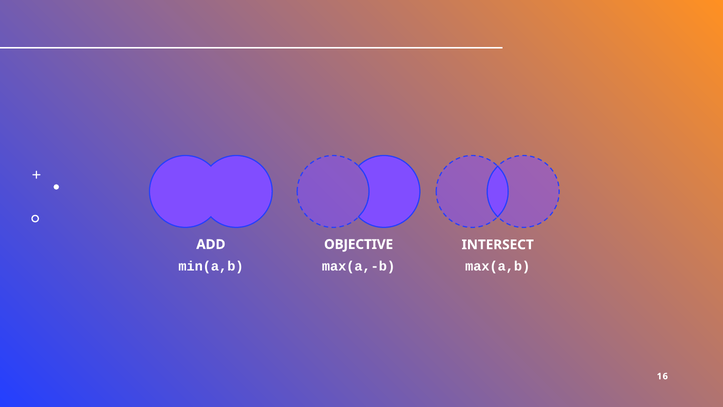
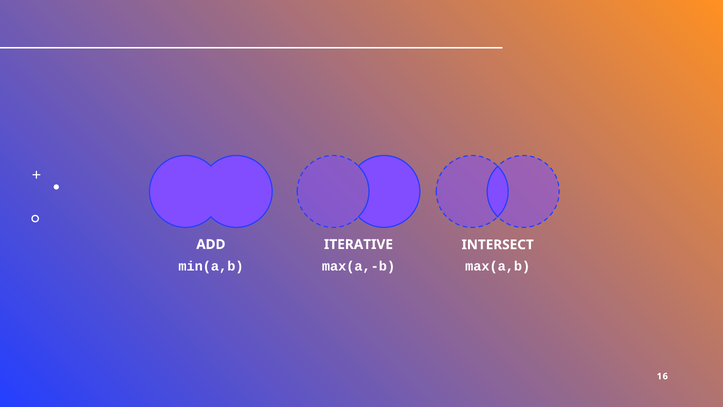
OBJECTIVE: OBJECTIVE -> ITERATIVE
